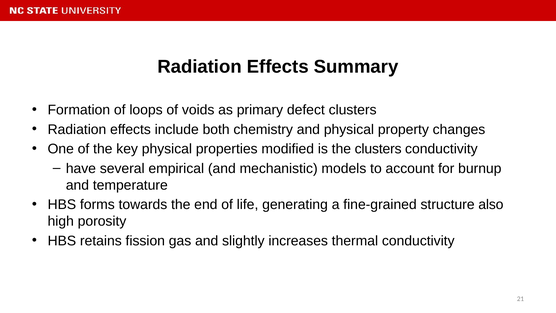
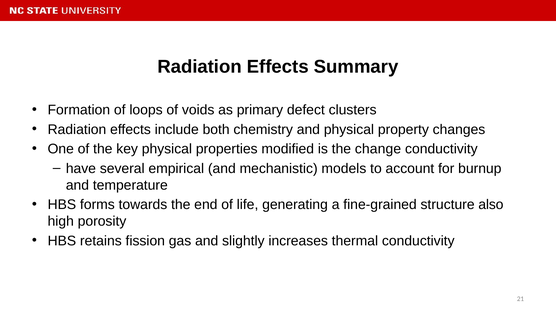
the clusters: clusters -> change
